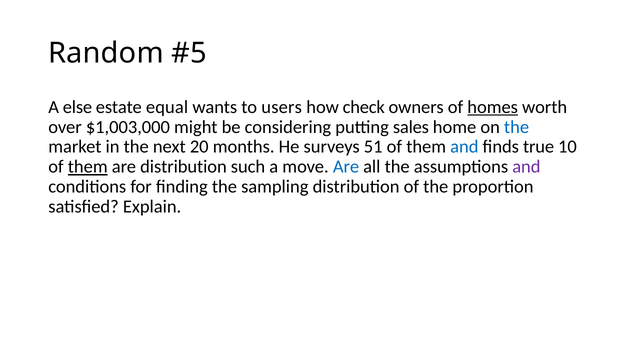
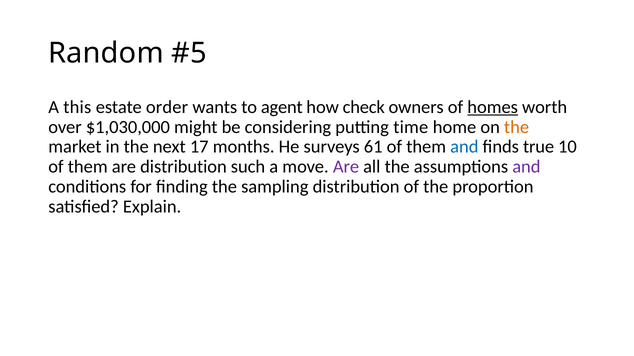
else: else -> this
equal: equal -> order
users: users -> agent
$1,003,000: $1,003,000 -> $1,030,000
sales: sales -> time
the at (517, 127) colour: blue -> orange
20: 20 -> 17
51: 51 -> 61
them at (88, 167) underline: present -> none
Are at (346, 167) colour: blue -> purple
